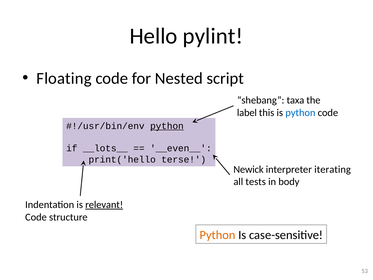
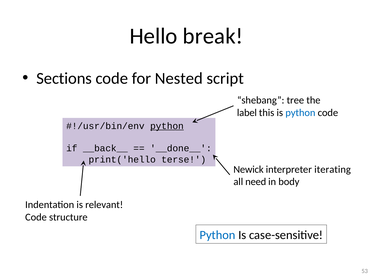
pylint: pylint -> break
Floating: Floating -> Sections
taxa: taxa -> tree
__lots__: __lots__ -> __back__
__even__: __even__ -> __done__
tests: tests -> need
relevant underline: present -> none
Python at (218, 235) colour: orange -> blue
